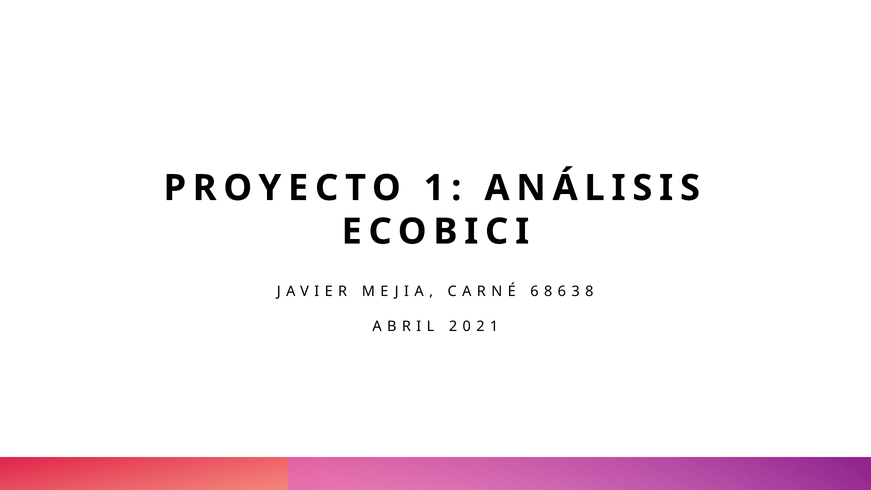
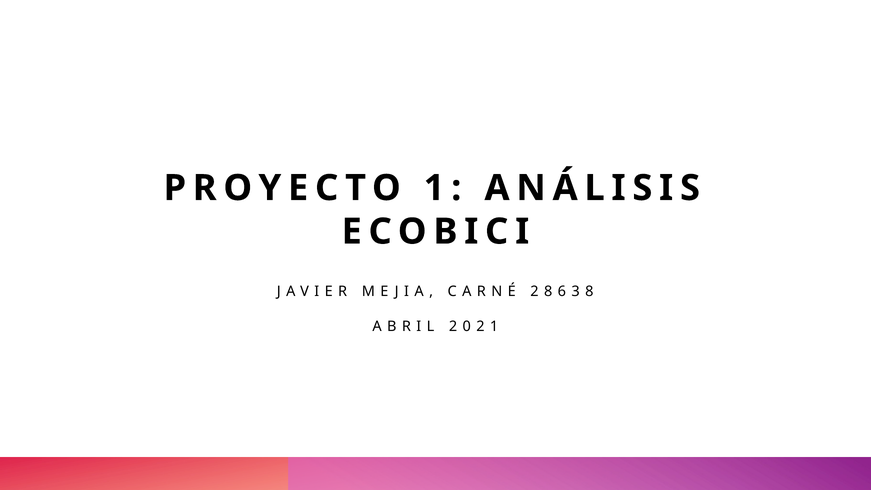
6 at (535, 291): 6 -> 2
